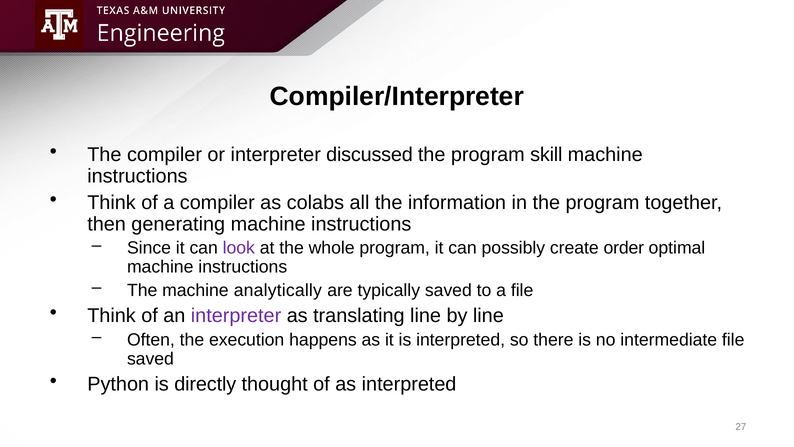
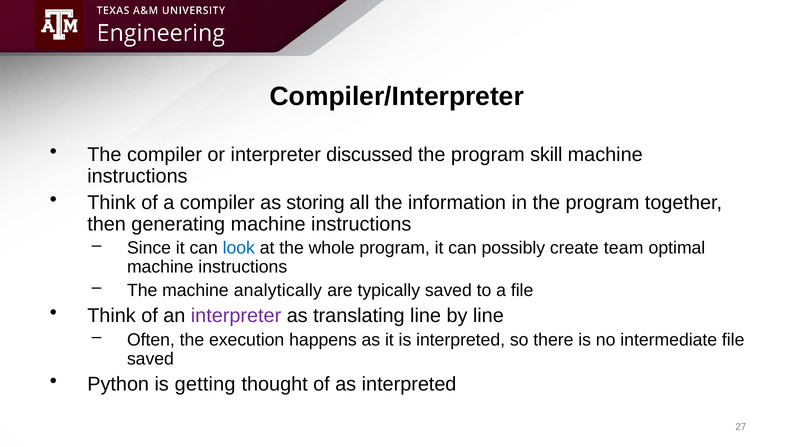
colabs: colabs -> storing
look colour: purple -> blue
order: order -> team
directly: directly -> getting
